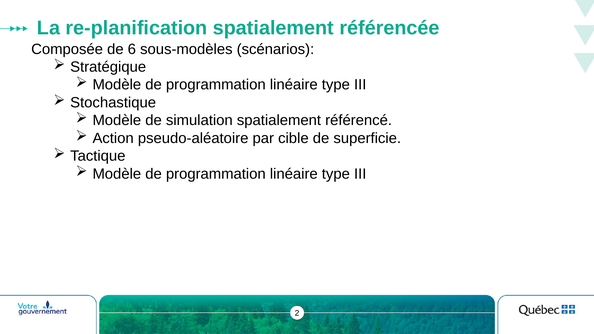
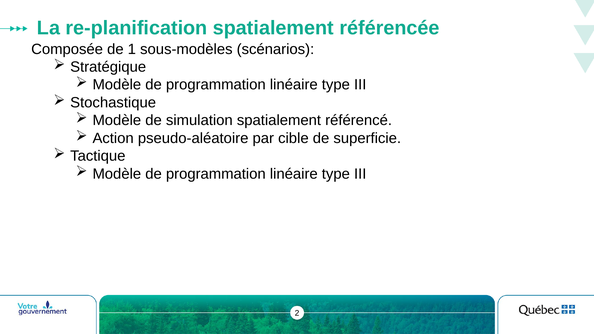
6: 6 -> 1
